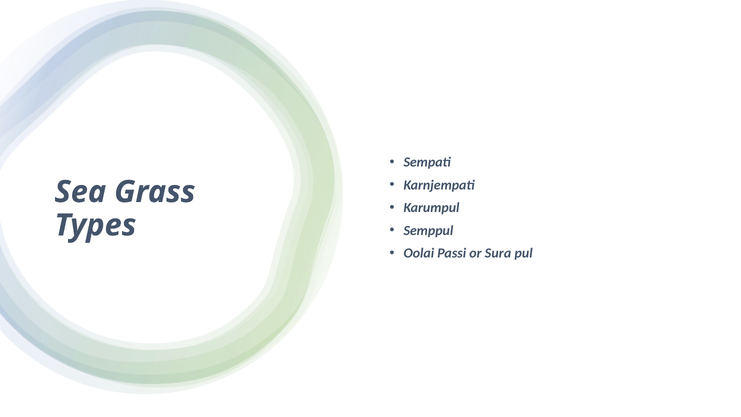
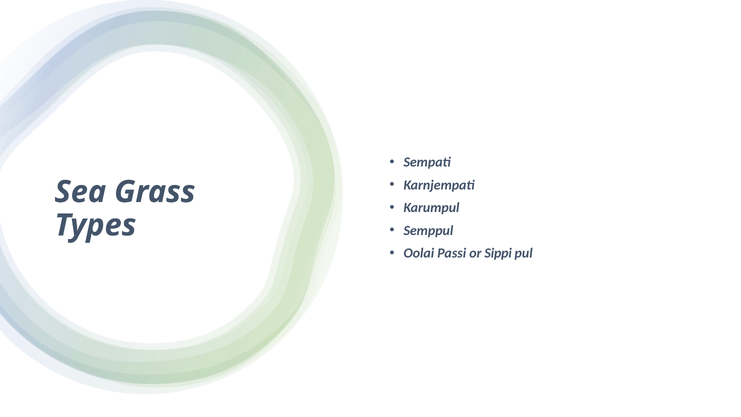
Sura: Sura -> Sippi
